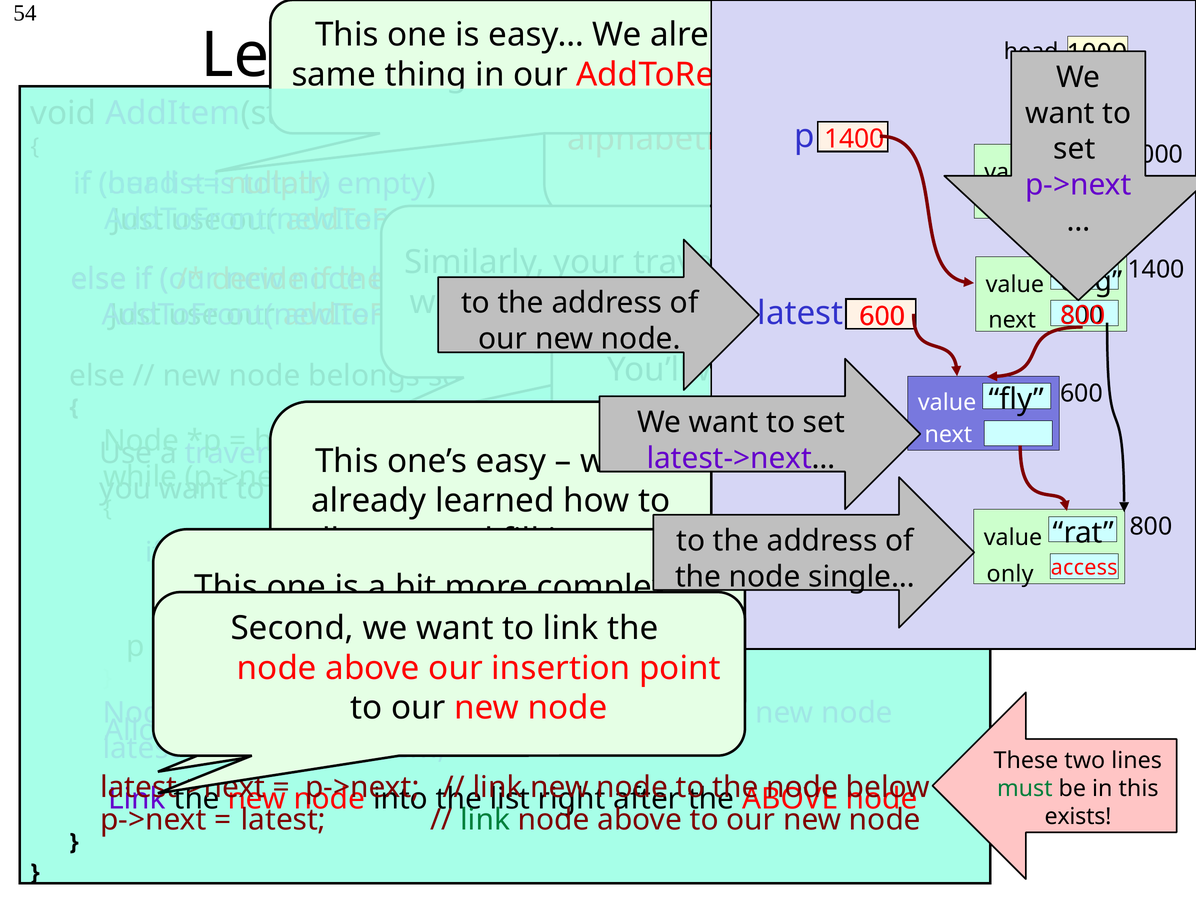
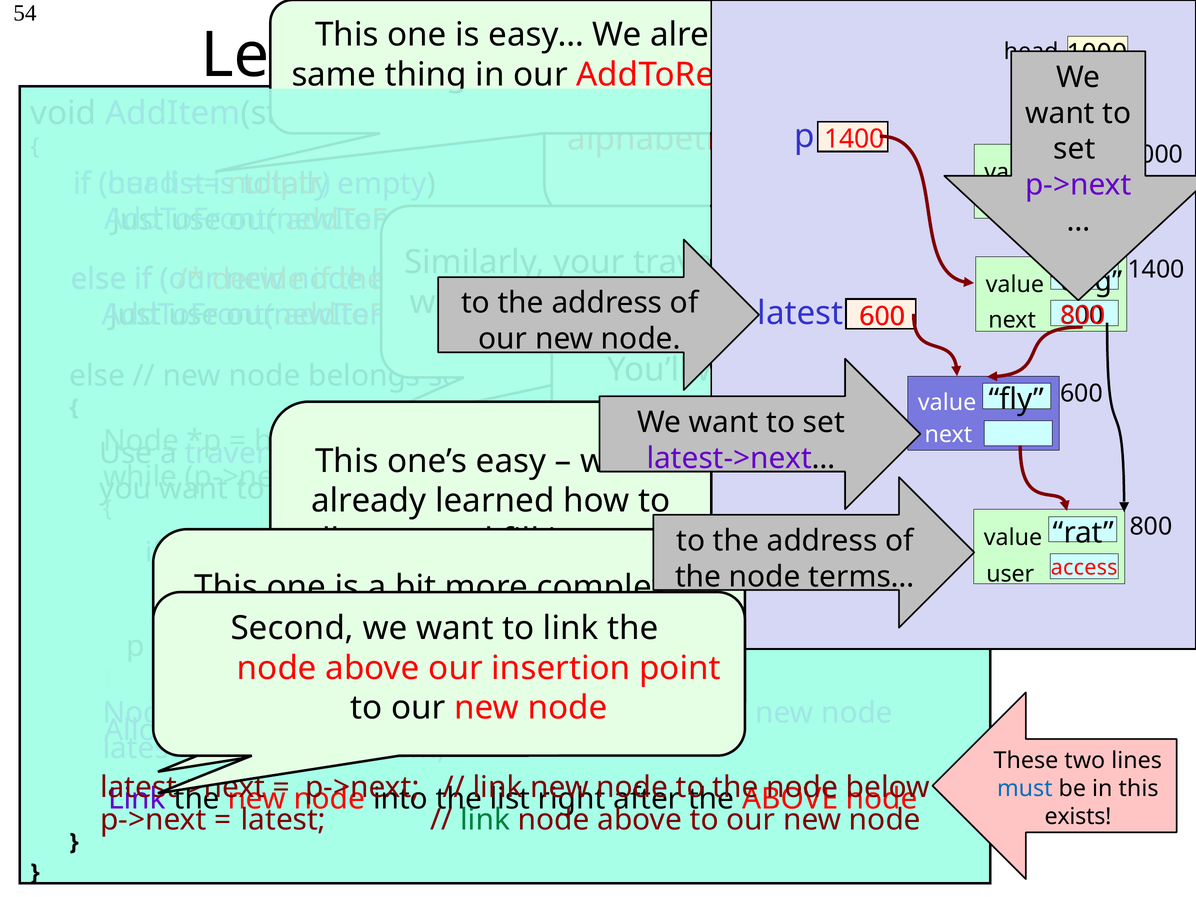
only: only -> user
single…: single… -> terms…
must colour: green -> blue
